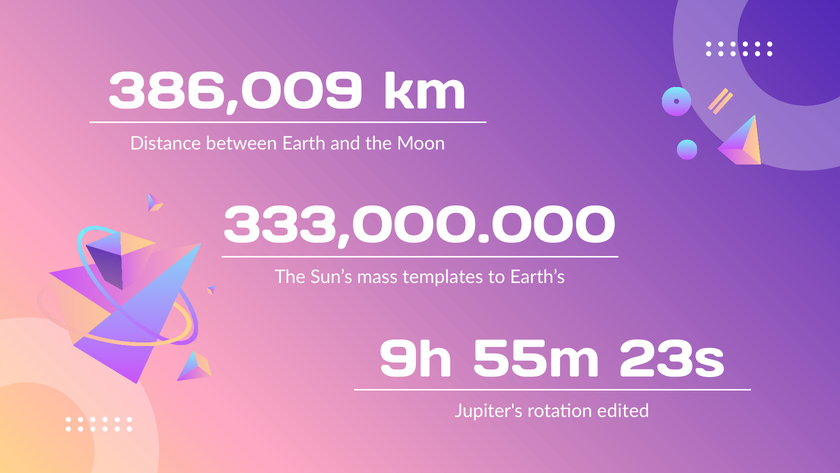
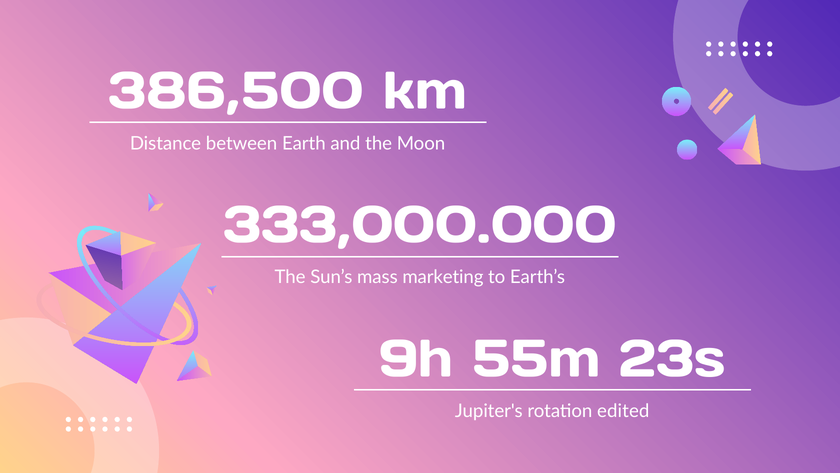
386,009: 386,009 -> 386,500
templates: templates -> marketing
